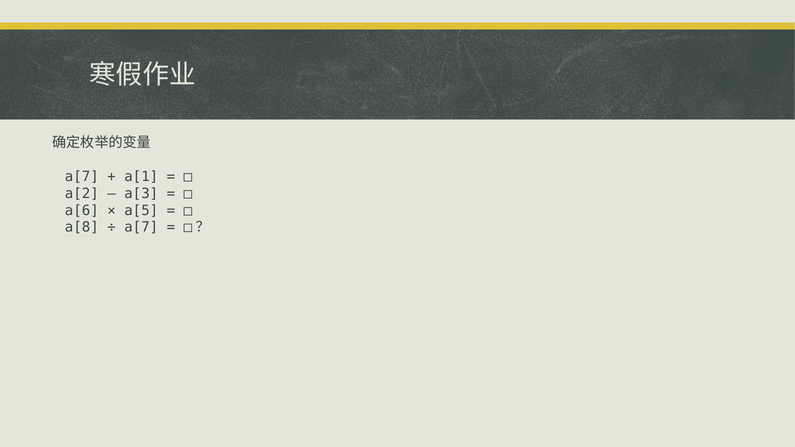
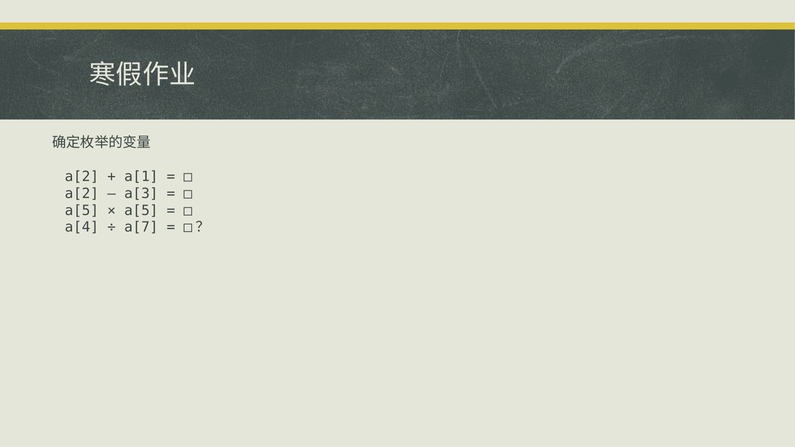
a[7 at (82, 177): a[7 -> a[2
a[6 at (82, 210): a[6 -> a[5
a[8: a[8 -> a[4
